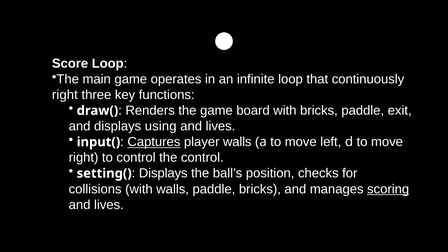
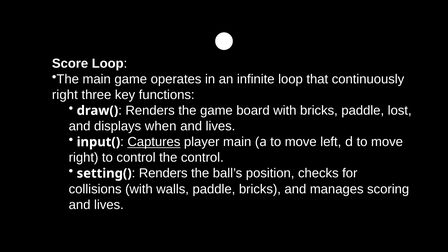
exit: exit -> lost
using: using -> when
player walls: walls -> main
Displays at (163, 173): Displays -> Renders
scoring underline: present -> none
